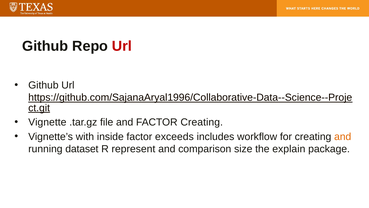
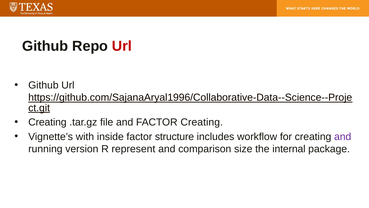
Vignette at (47, 122): Vignette -> Creating
exceeds: exceeds -> structure
and at (343, 136) colour: orange -> purple
dataset: dataset -> version
explain: explain -> internal
